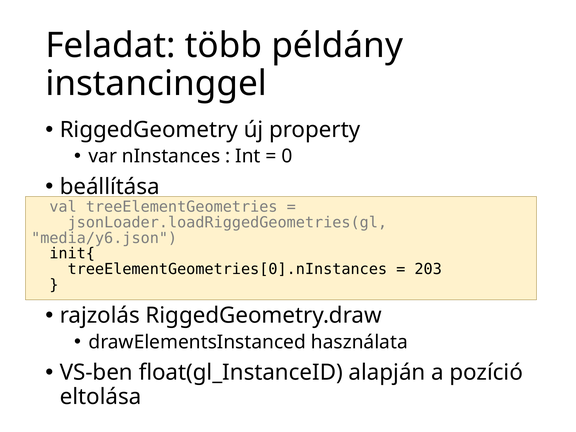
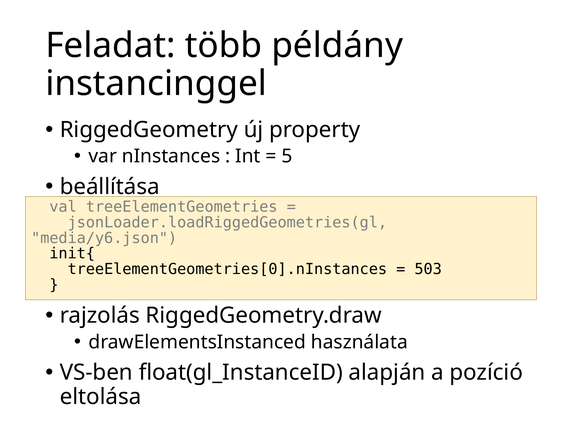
0: 0 -> 5
203: 203 -> 503
